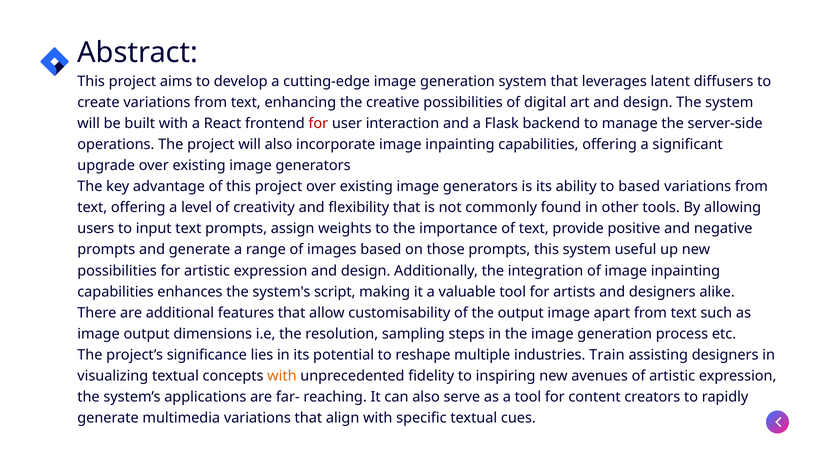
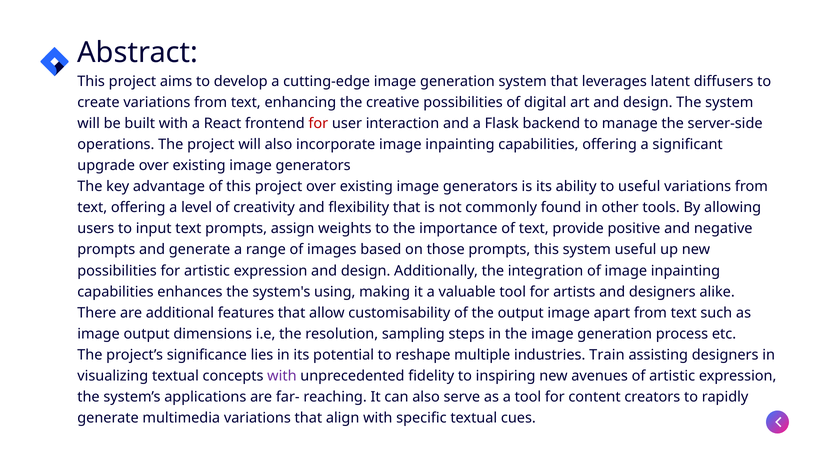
to based: based -> useful
script: script -> using
with at (282, 376) colour: orange -> purple
